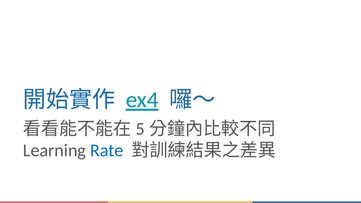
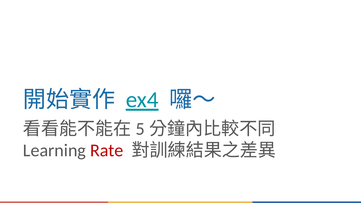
Rate colour: blue -> red
